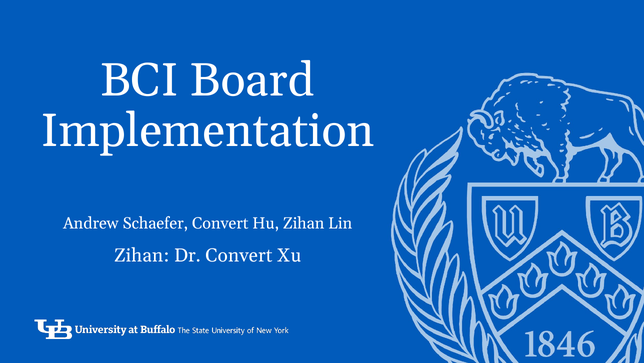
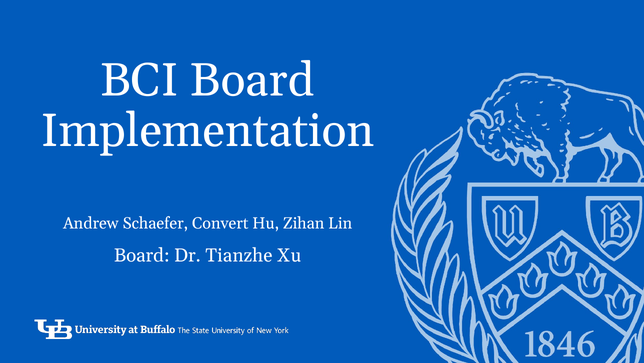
Zihan at (142, 255): Zihan -> Board
Dr Convert: Convert -> Tianzhe
